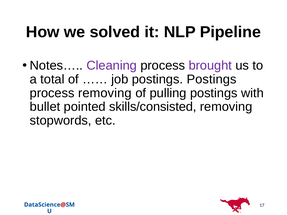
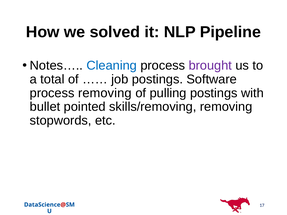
Cleaning colour: purple -> blue
postings Postings: Postings -> Software
skills/consisted: skills/consisted -> skills/removing
